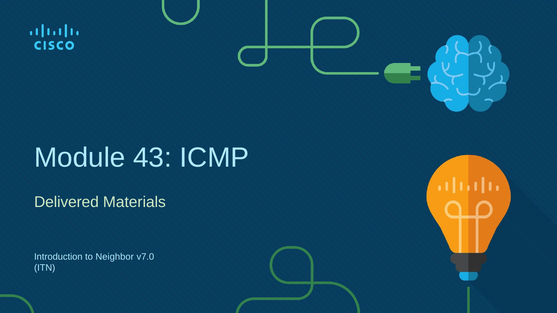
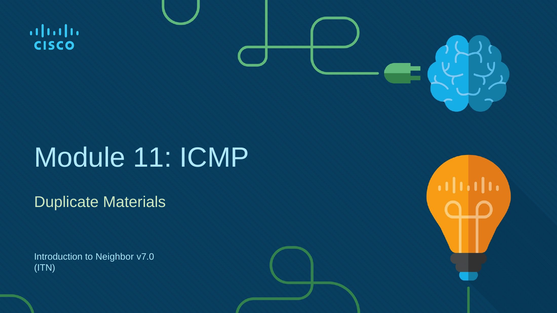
43: 43 -> 11
Delivered: Delivered -> Duplicate
